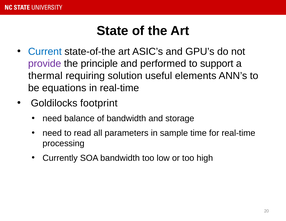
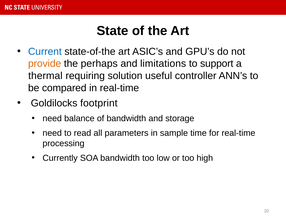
provide colour: purple -> orange
principle: principle -> perhaps
performed: performed -> limitations
elements: elements -> controller
equations: equations -> compared
